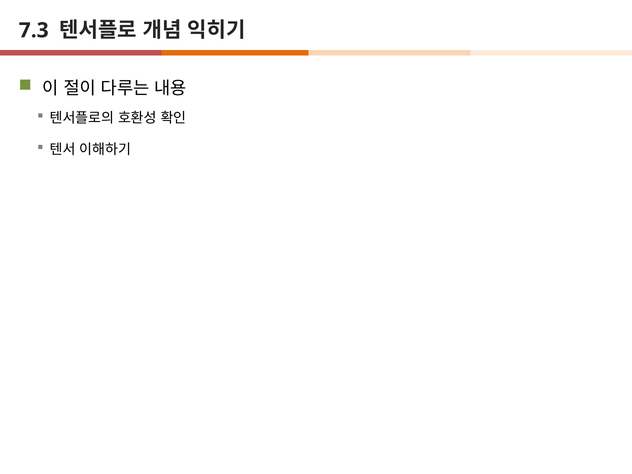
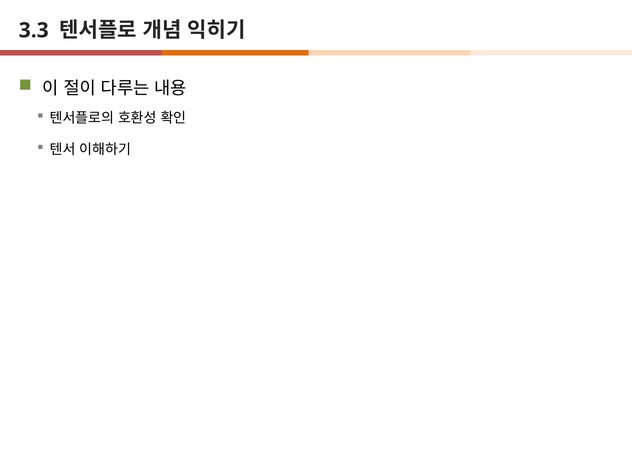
7.3: 7.3 -> 3.3
